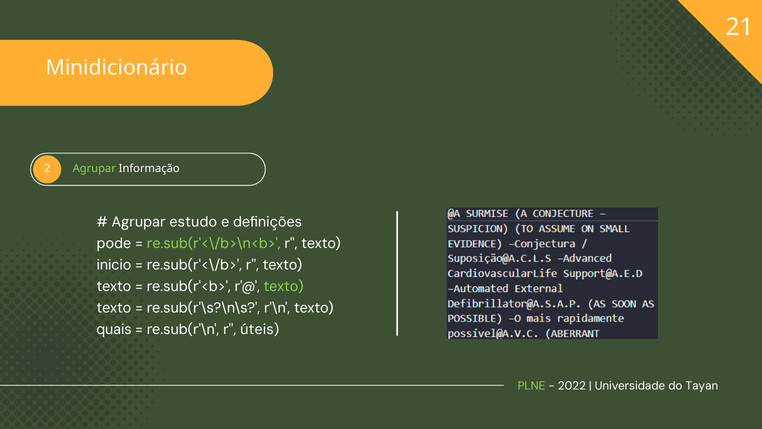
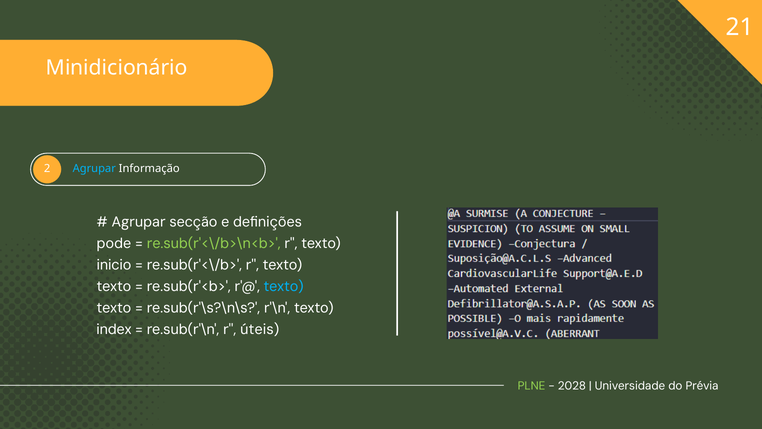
Agrupar at (94, 169) colour: light green -> light blue
estudo: estudo -> secção
texto at (284, 286) colour: light green -> light blue
quais: quais -> index
2022: 2022 -> 2028
Tayan: Tayan -> Prévia
